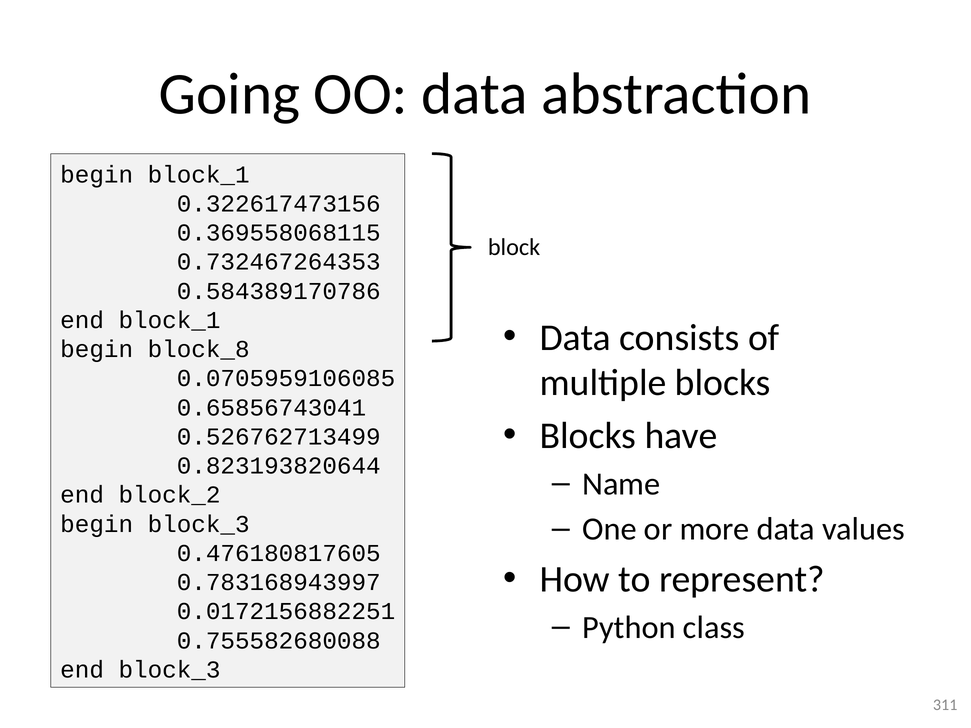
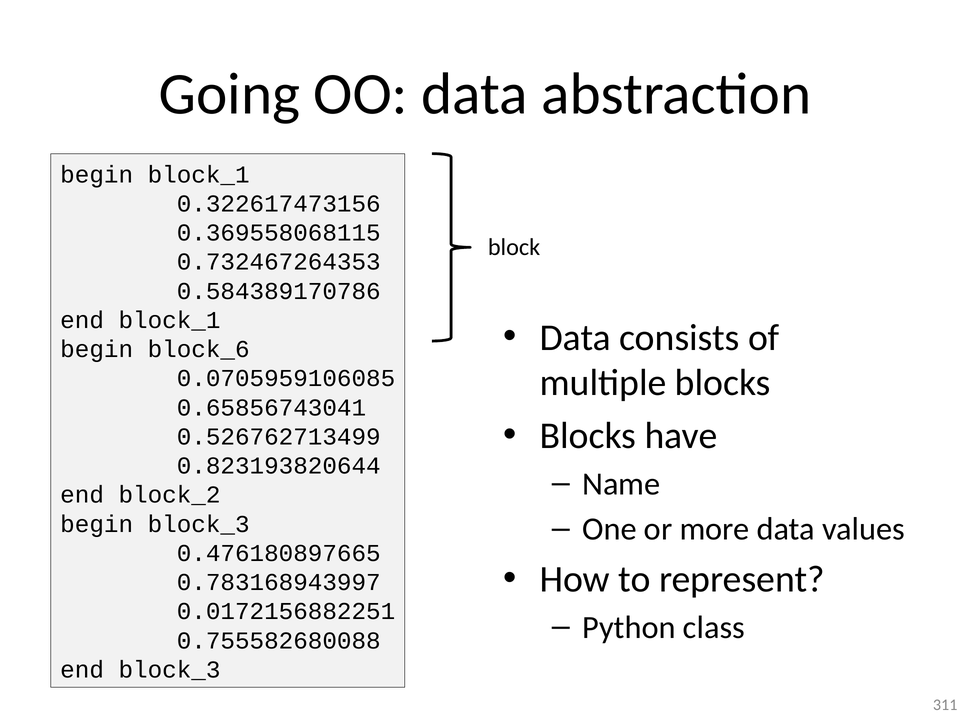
block_8: block_8 -> block_6
0.476180817605: 0.476180817605 -> 0.476180897665
